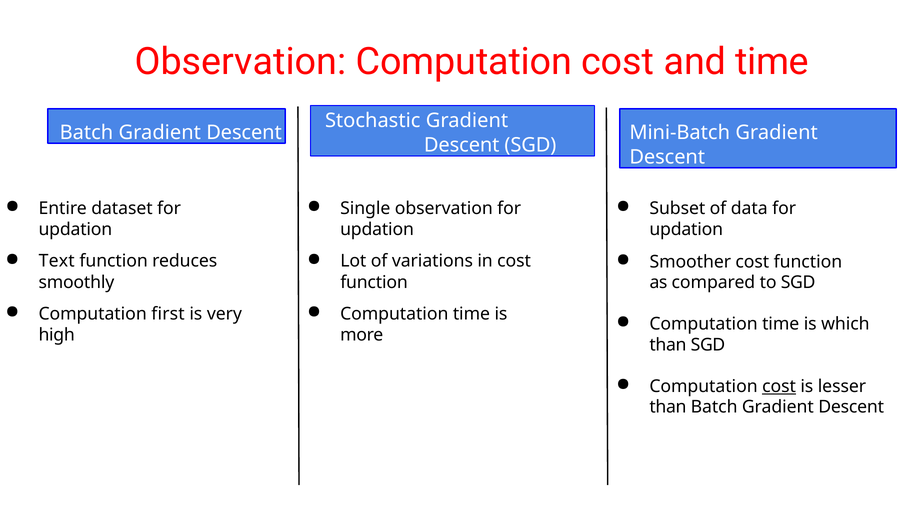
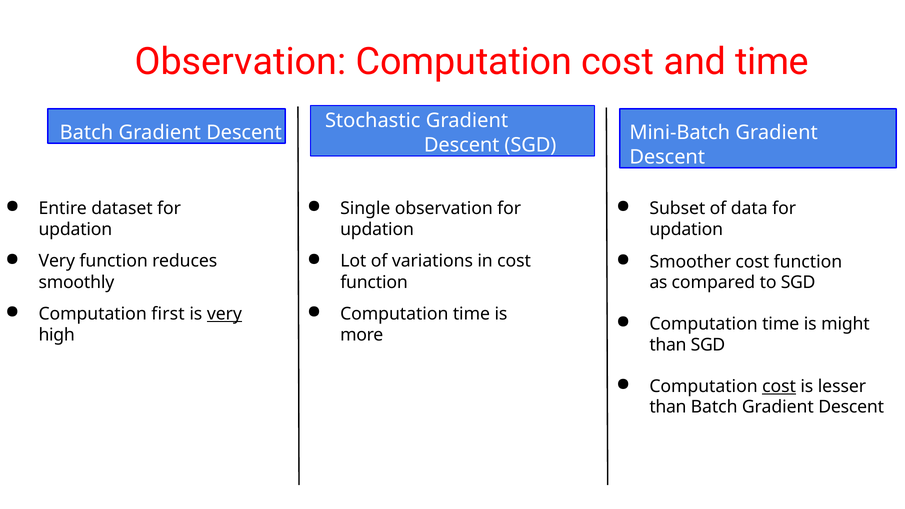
Text at (57, 261): Text -> Very
very at (224, 314) underline: none -> present
which: which -> might
